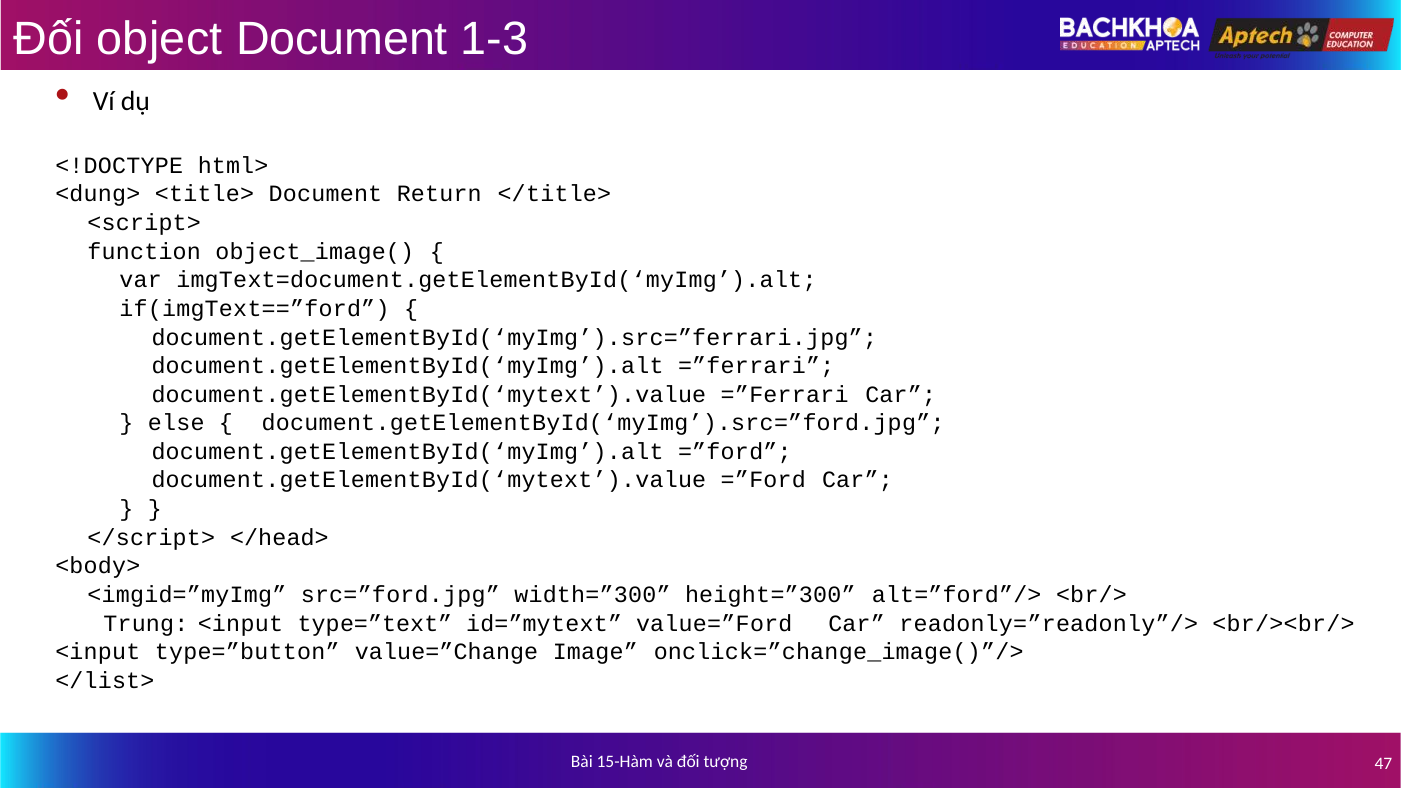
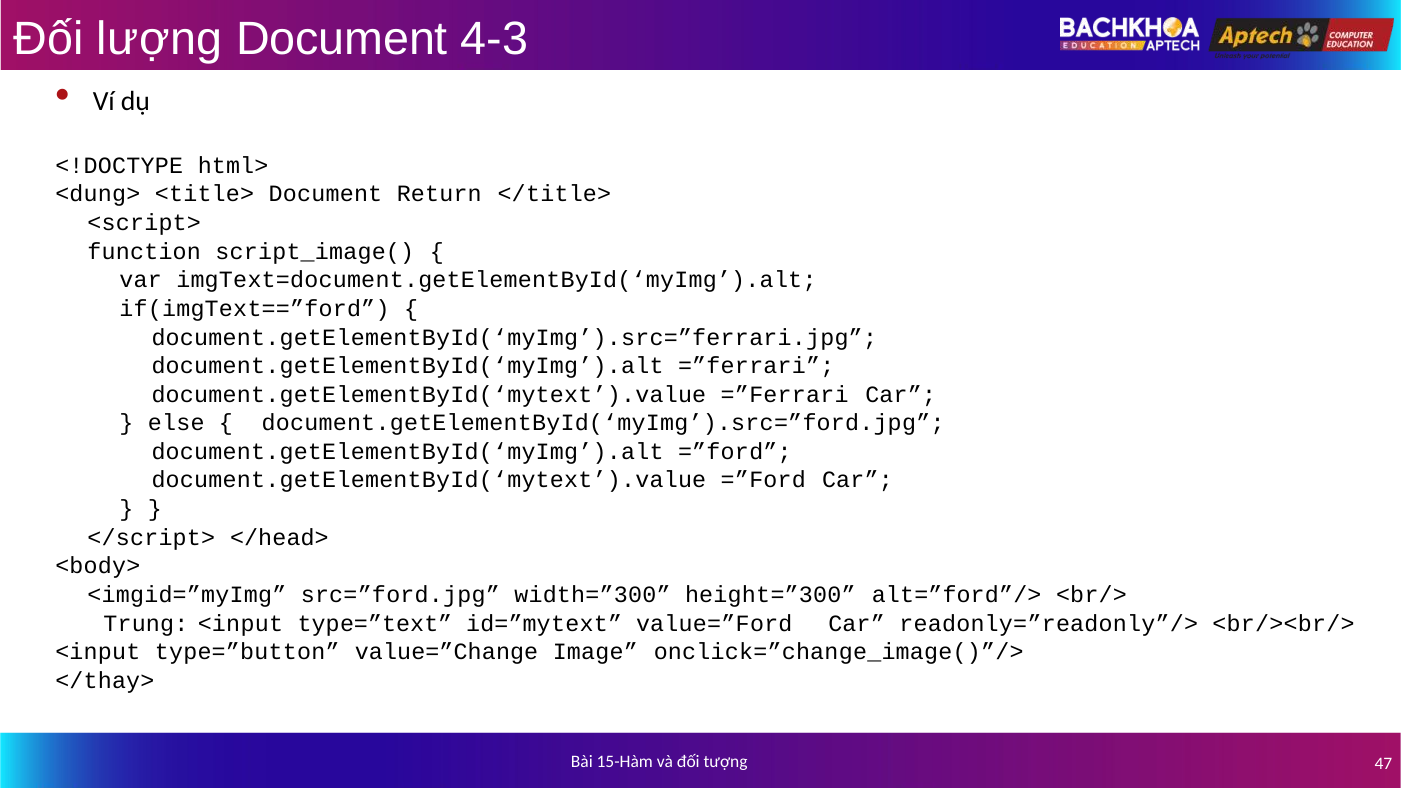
object: object -> lượng
1-3: 1-3 -> 4-3
object_image(: object_image( -> script_image(
</list>: </list> -> </thay>
